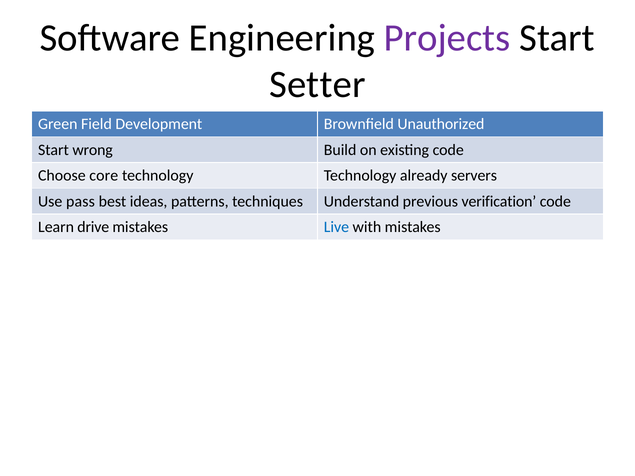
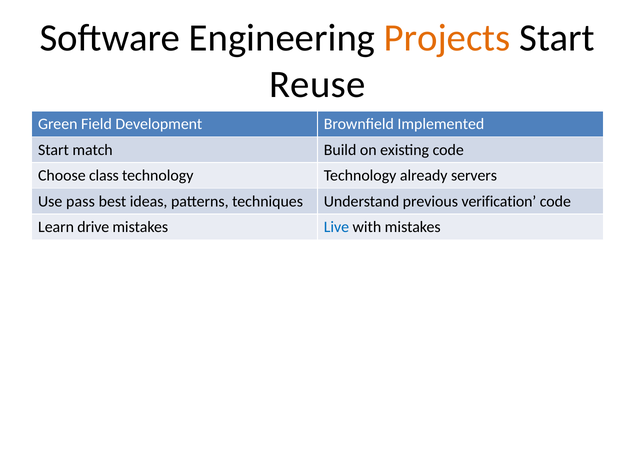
Projects colour: purple -> orange
Setter: Setter -> Reuse
Unauthorized: Unauthorized -> Implemented
wrong: wrong -> match
core: core -> class
